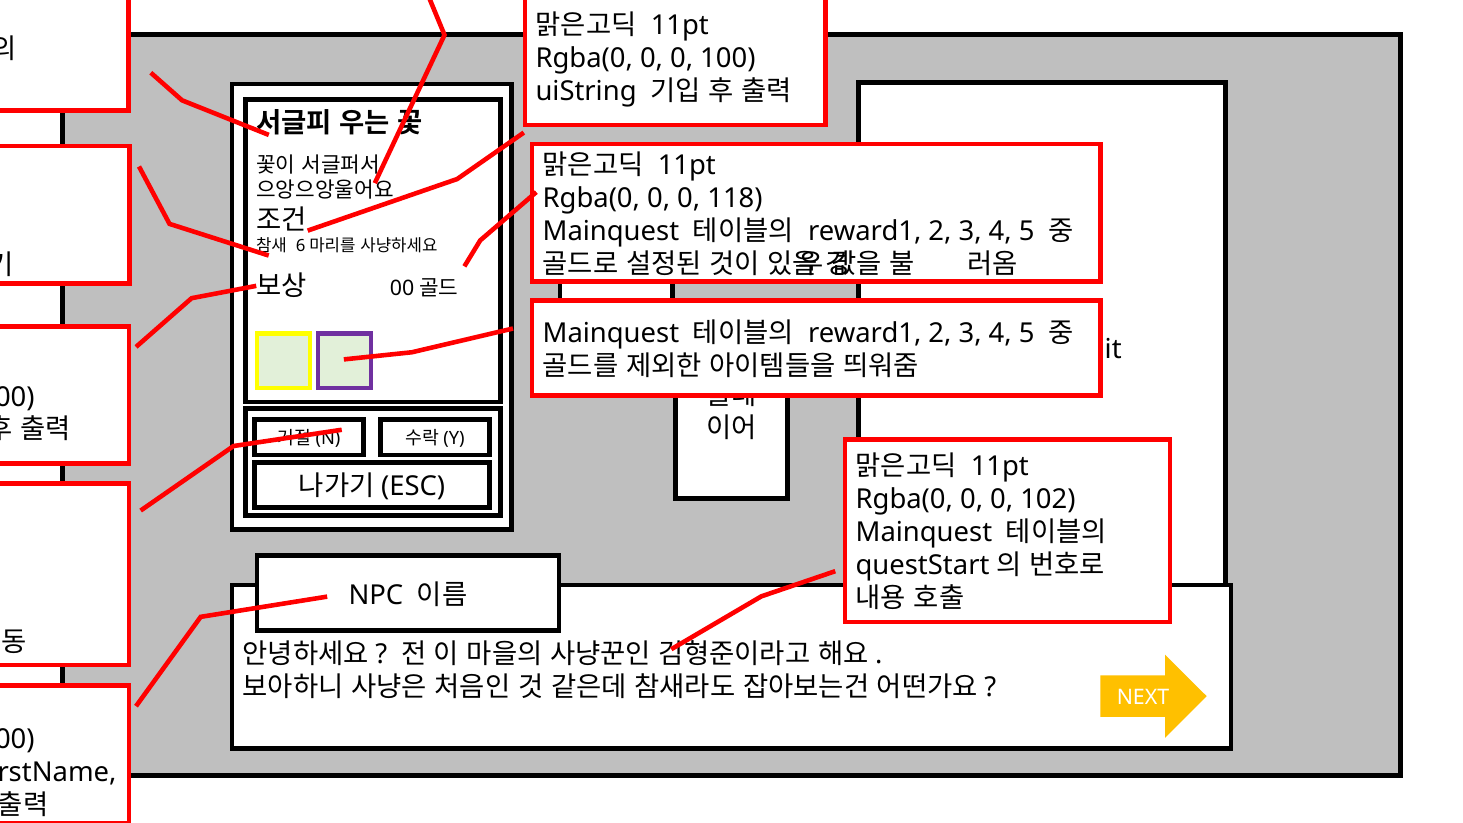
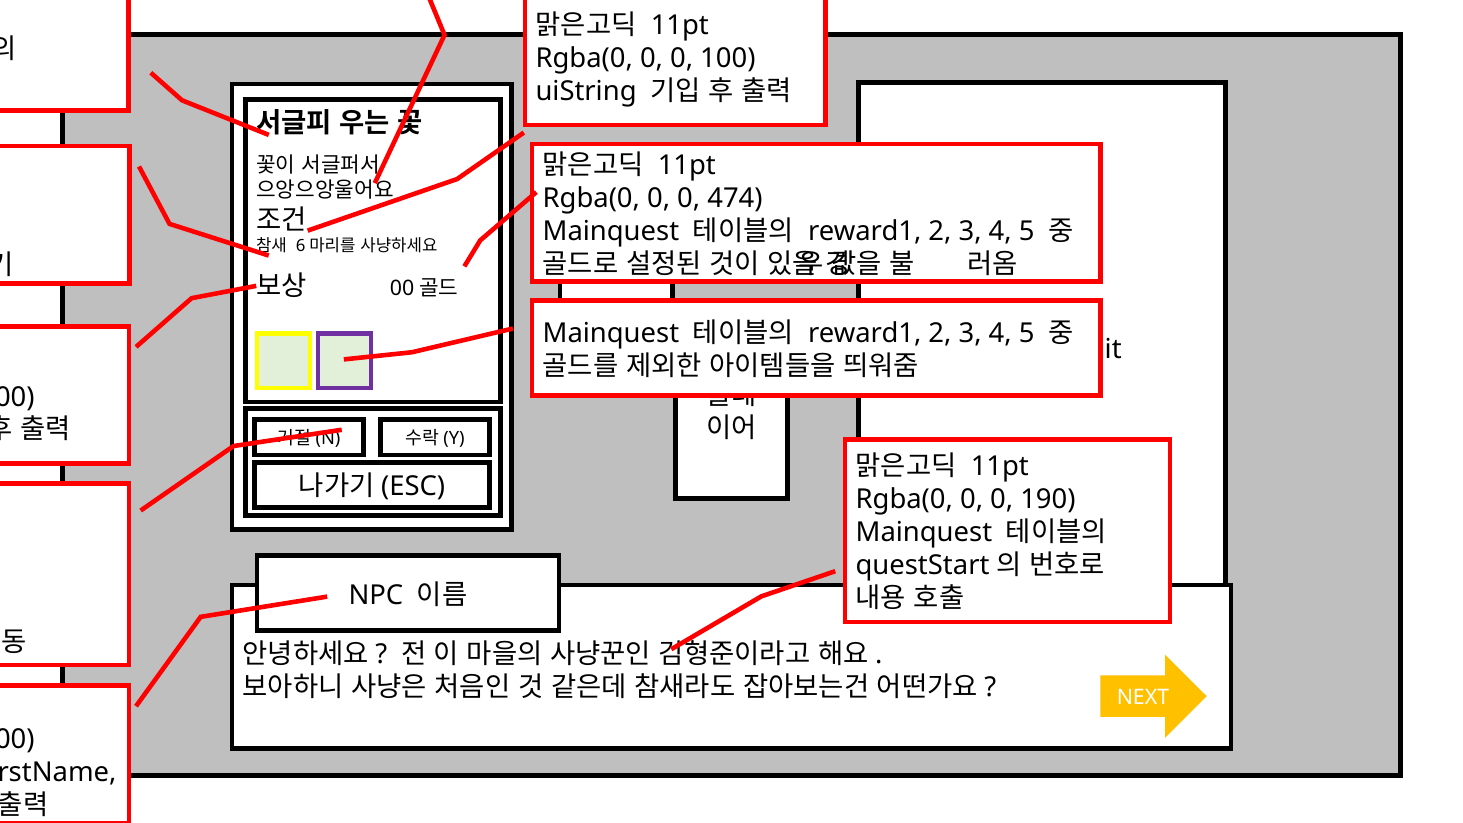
118: 118 -> 474
102: 102 -> 190
